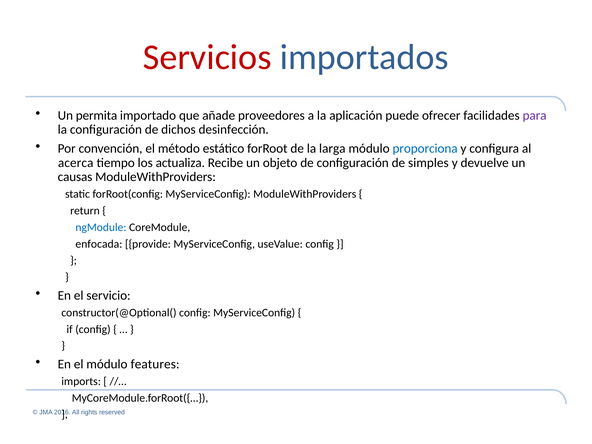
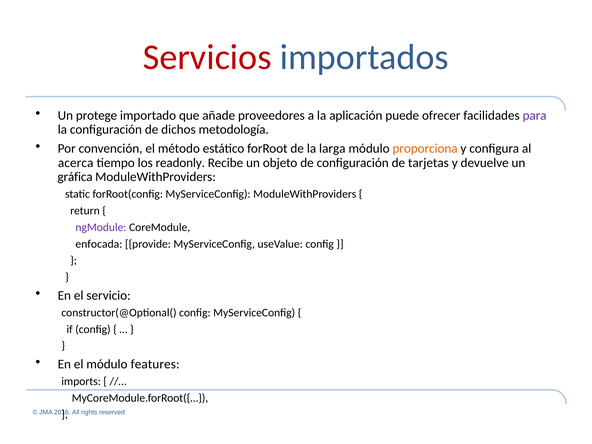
permita: permita -> protege
desinfección: desinfección -> metodología
proporciona colour: blue -> orange
actualiza: actualiza -> readonly
simples: simples -> tarjetas
causas: causas -> gráfica
ngModule colour: blue -> purple
